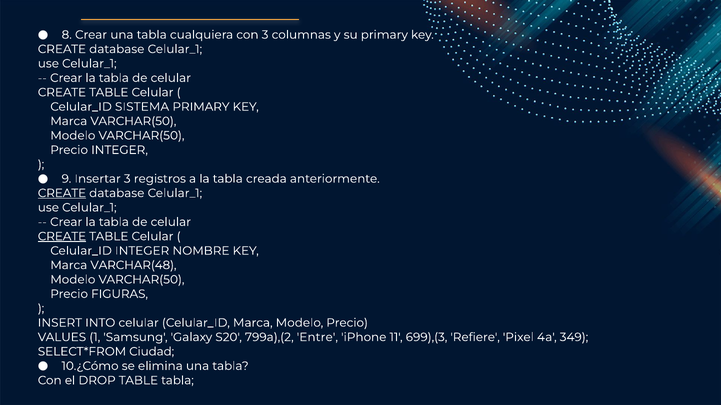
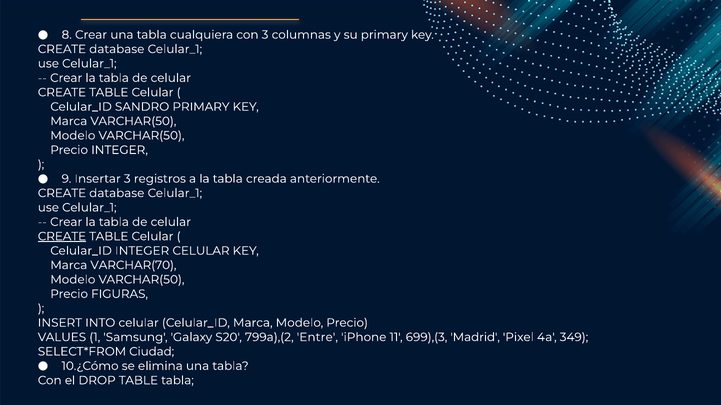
SISTEMA: SISTEMA -> SANDRO
CREATE at (62, 193) underline: present -> none
INTEGER NOMBRE: NOMBRE -> CELULAR
VARCHAR(48: VARCHAR(48 -> VARCHAR(70
Refiere: Refiere -> Madrid
